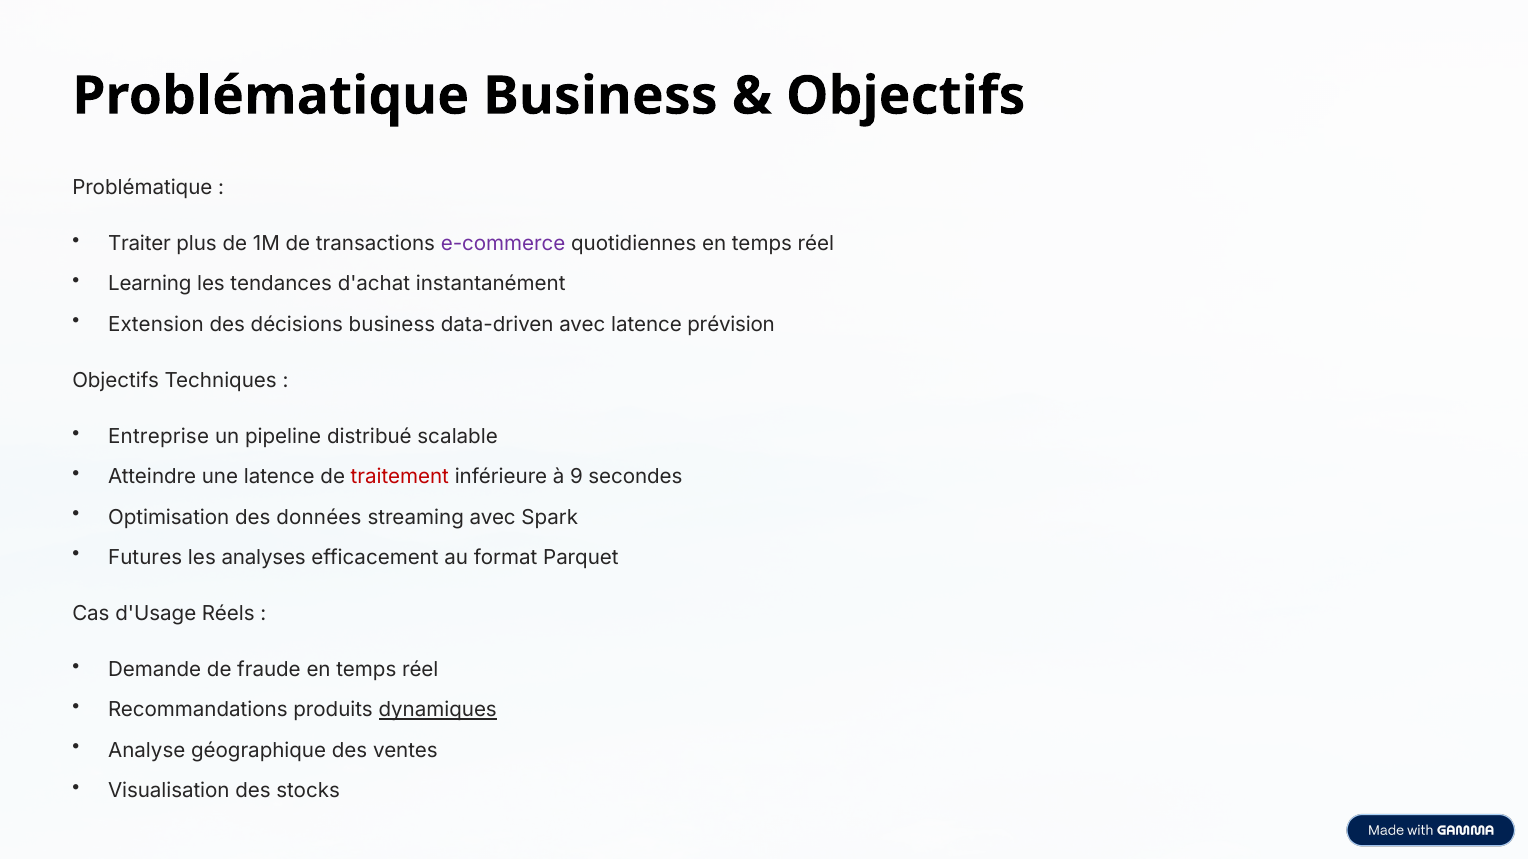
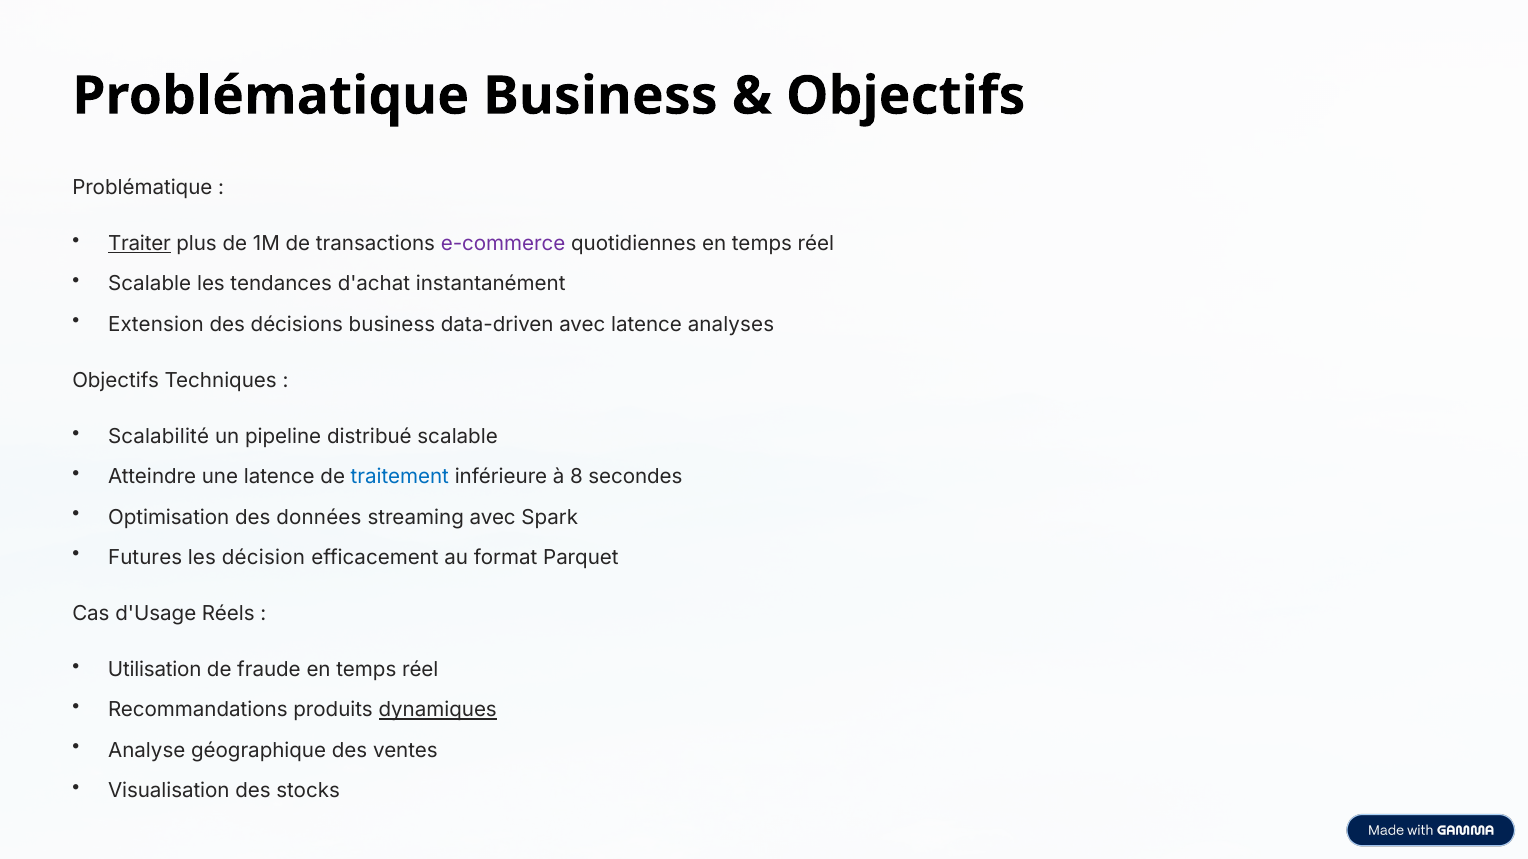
Traiter underline: none -> present
Learning at (150, 284): Learning -> Scalable
prévision: prévision -> analyses
Entreprise: Entreprise -> Scalabilité
traitement colour: red -> blue
9: 9 -> 8
analyses: analyses -> décision
Demande: Demande -> Utilisation
